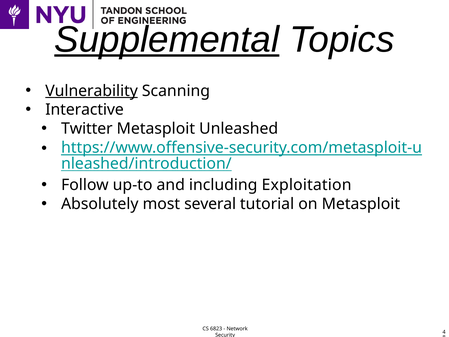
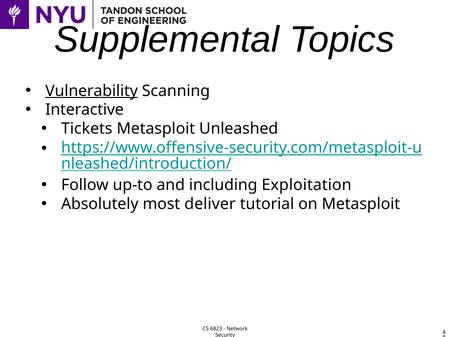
Supplemental underline: present -> none
Twitter: Twitter -> Tickets
several: several -> deliver
